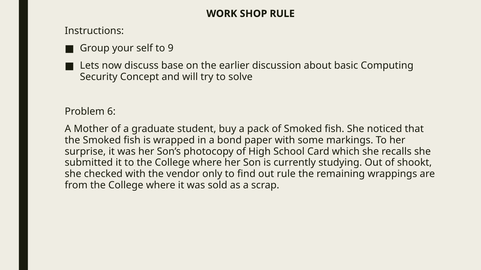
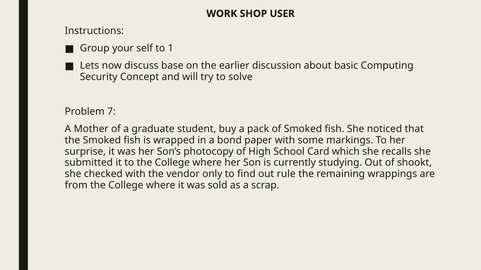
SHOP RULE: RULE -> USER
9: 9 -> 1
6: 6 -> 7
